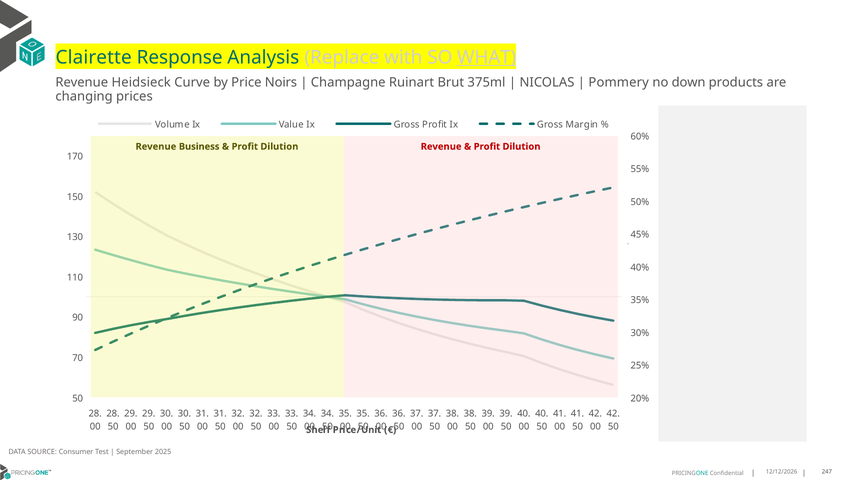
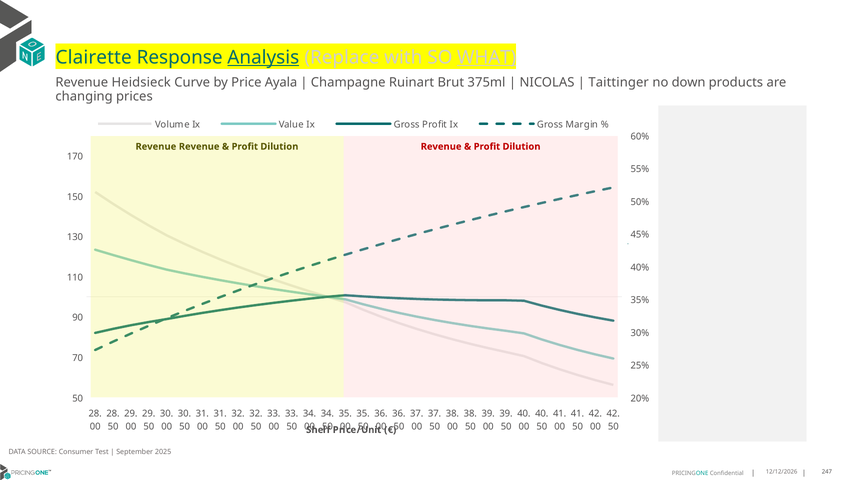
Analysis underline: none -> present
Noirs: Noirs -> Ayala
Pommery: Pommery -> Taittinger
Revenue Business: Business -> Revenue
